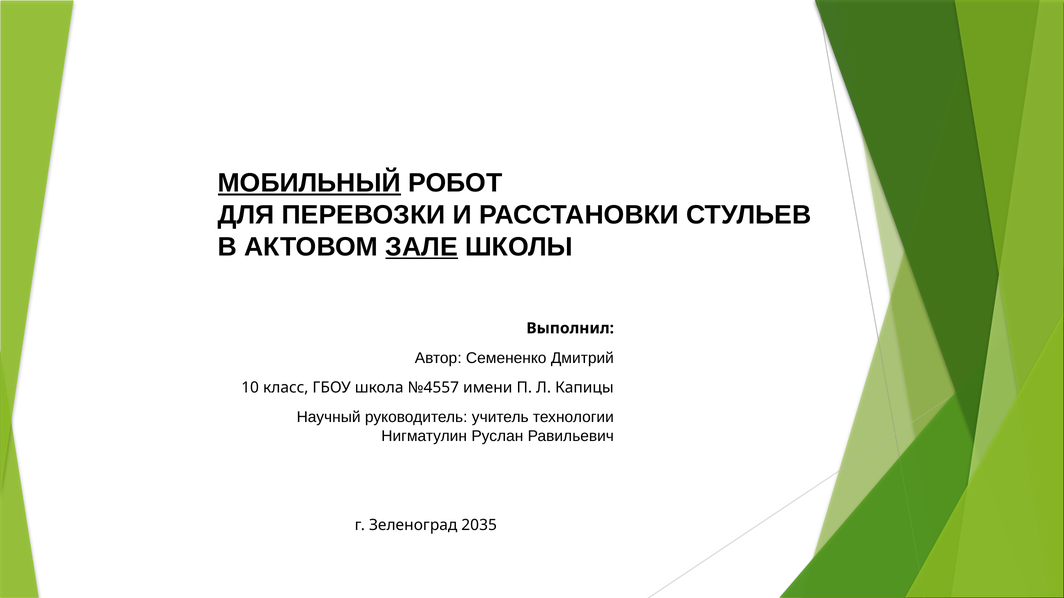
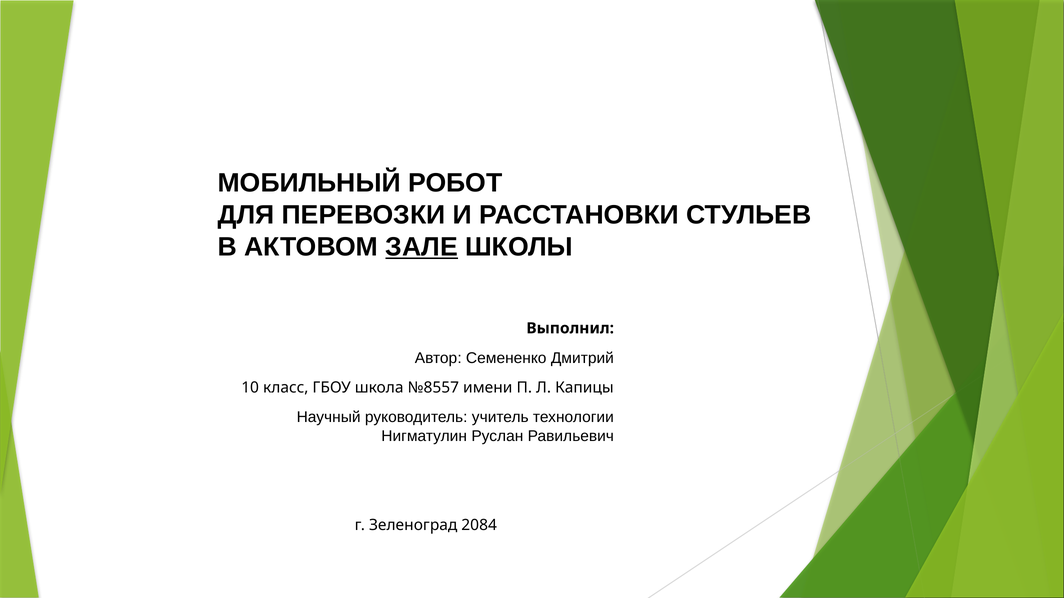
МОБИЛЬНЫЙ underline: present -> none
№4557: №4557 -> №8557
2035: 2035 -> 2084
